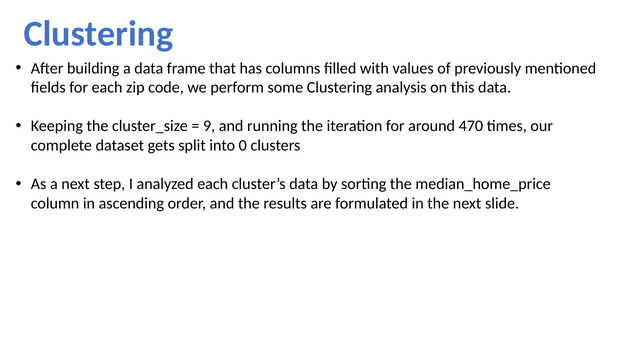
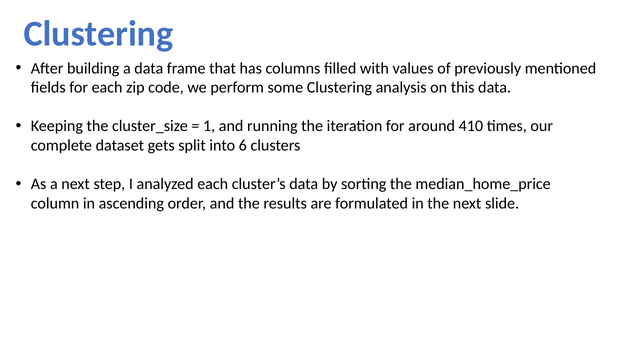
9: 9 -> 1
470: 470 -> 410
0: 0 -> 6
